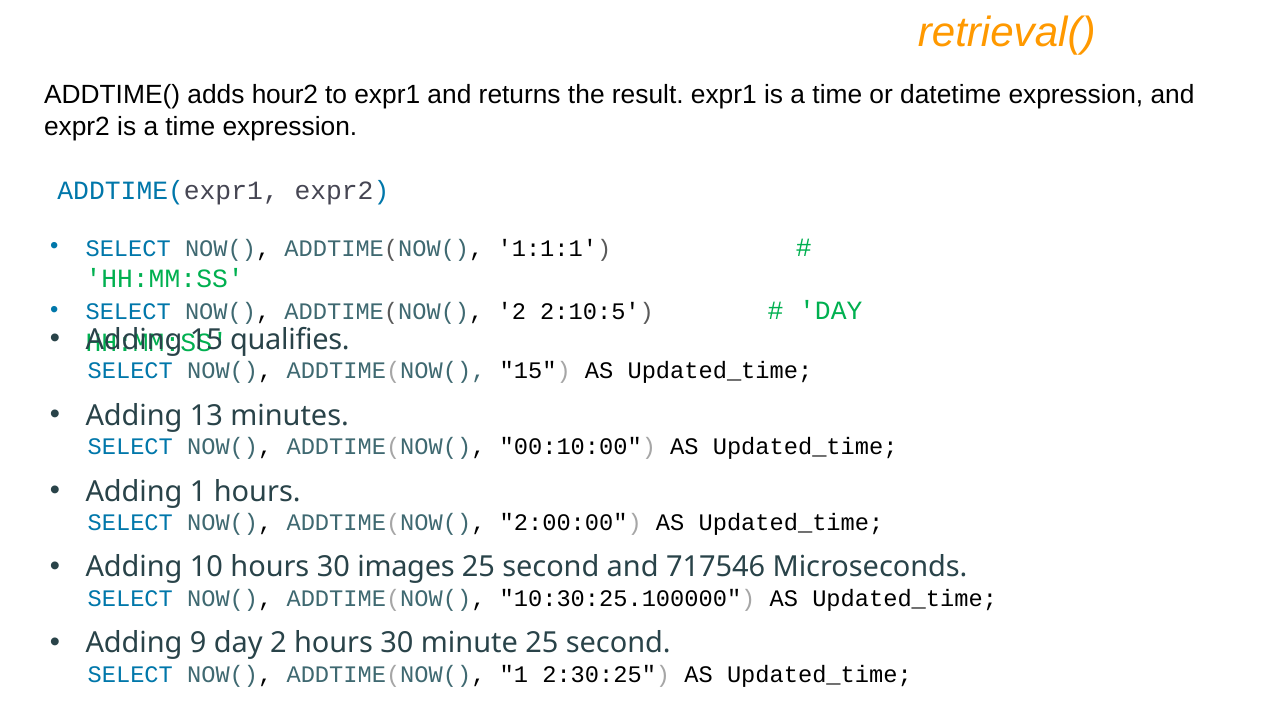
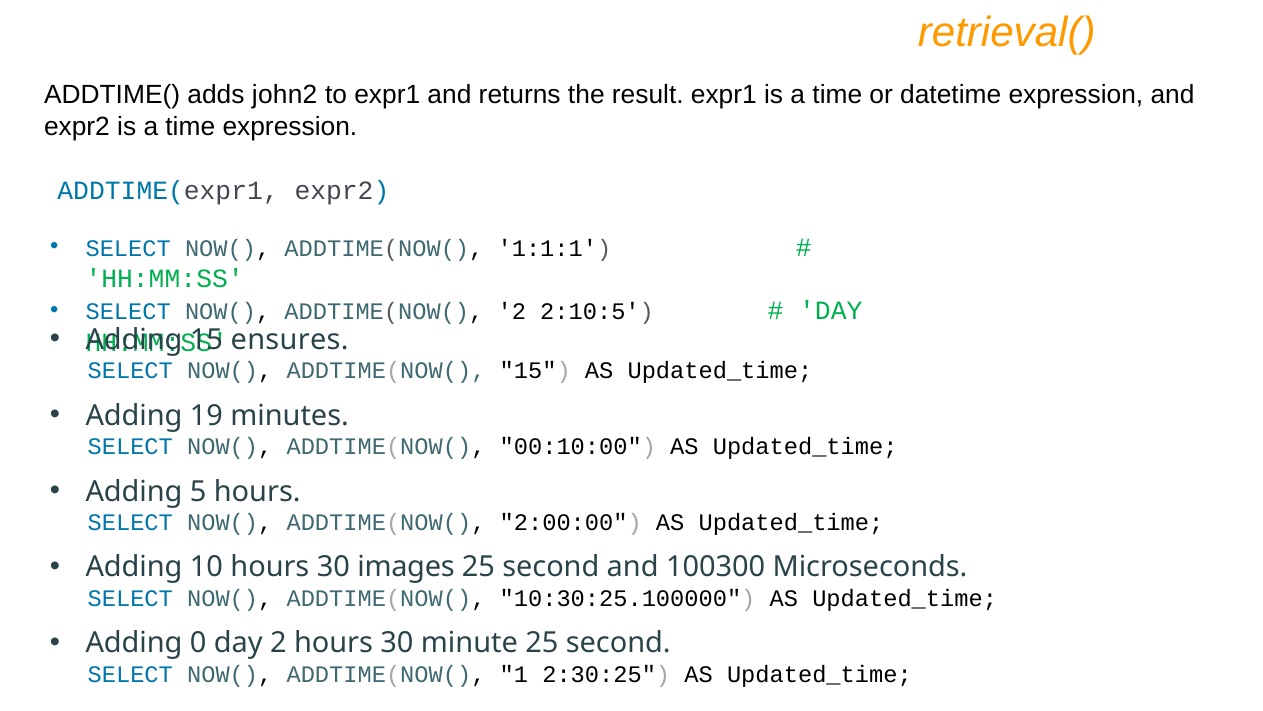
hour2: hour2 -> john2
qualifies: qualifies -> ensures
13: 13 -> 19
Adding 1: 1 -> 5
717546: 717546 -> 100300
9: 9 -> 0
